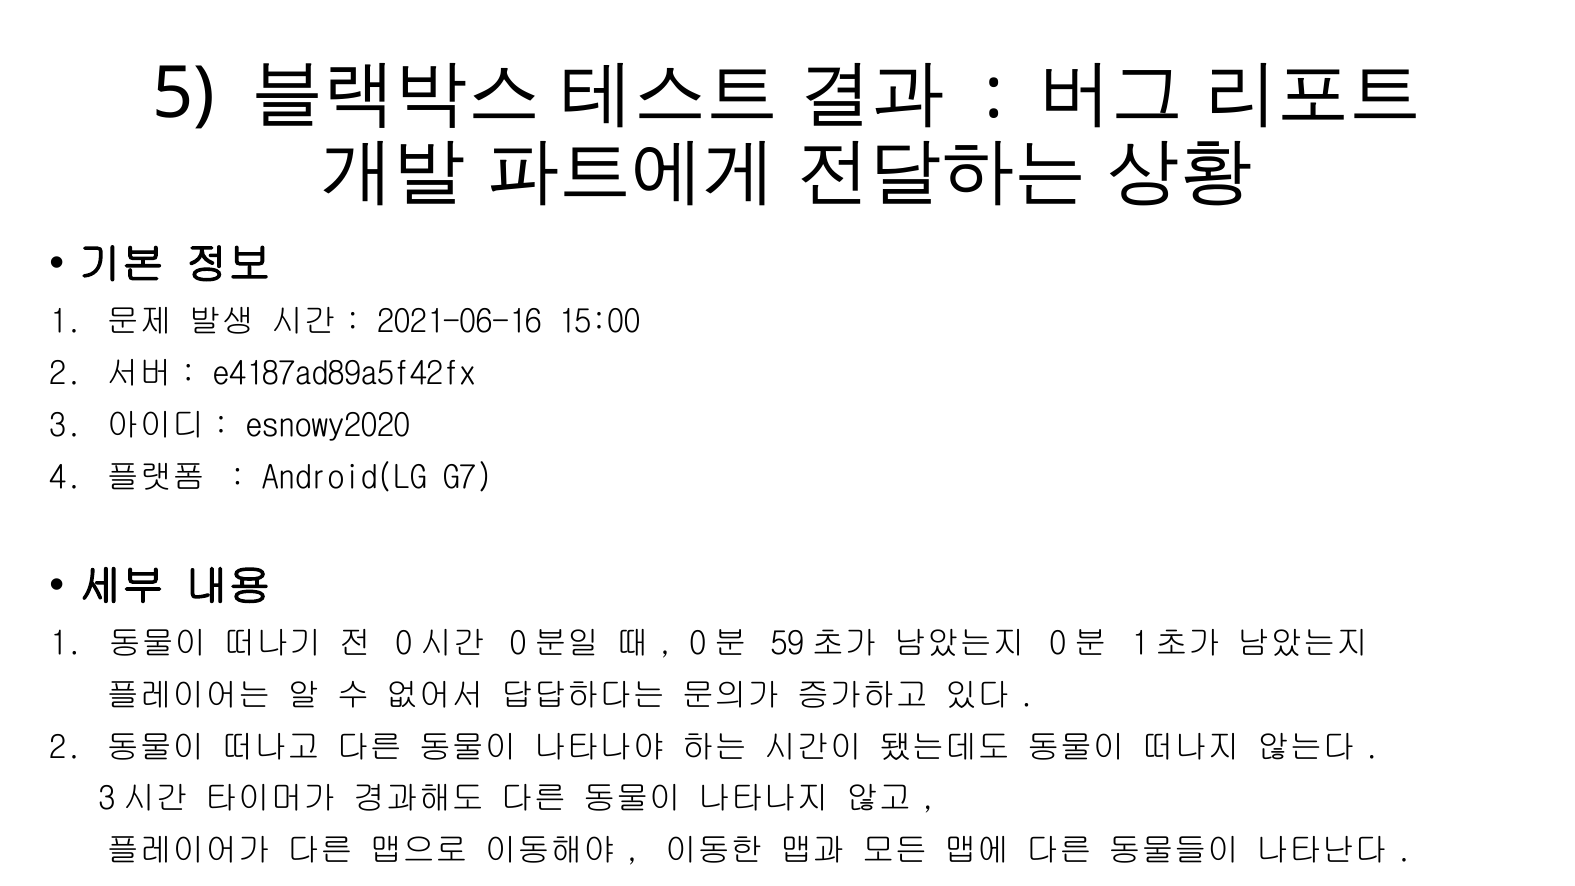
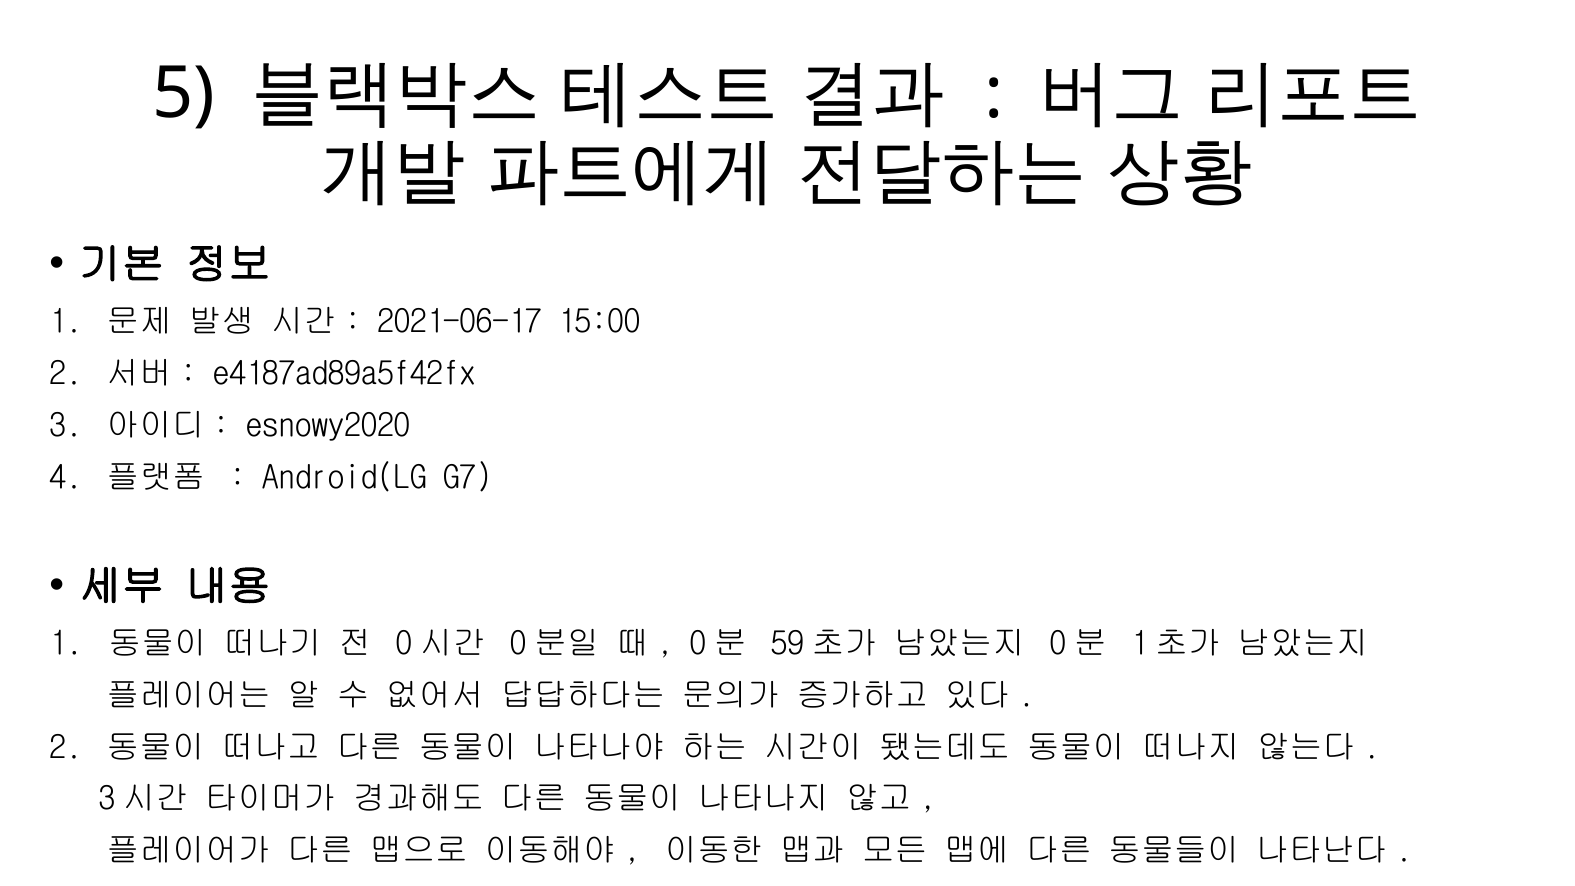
2021-06-16: 2021-06-16 -> 2021-06-17
